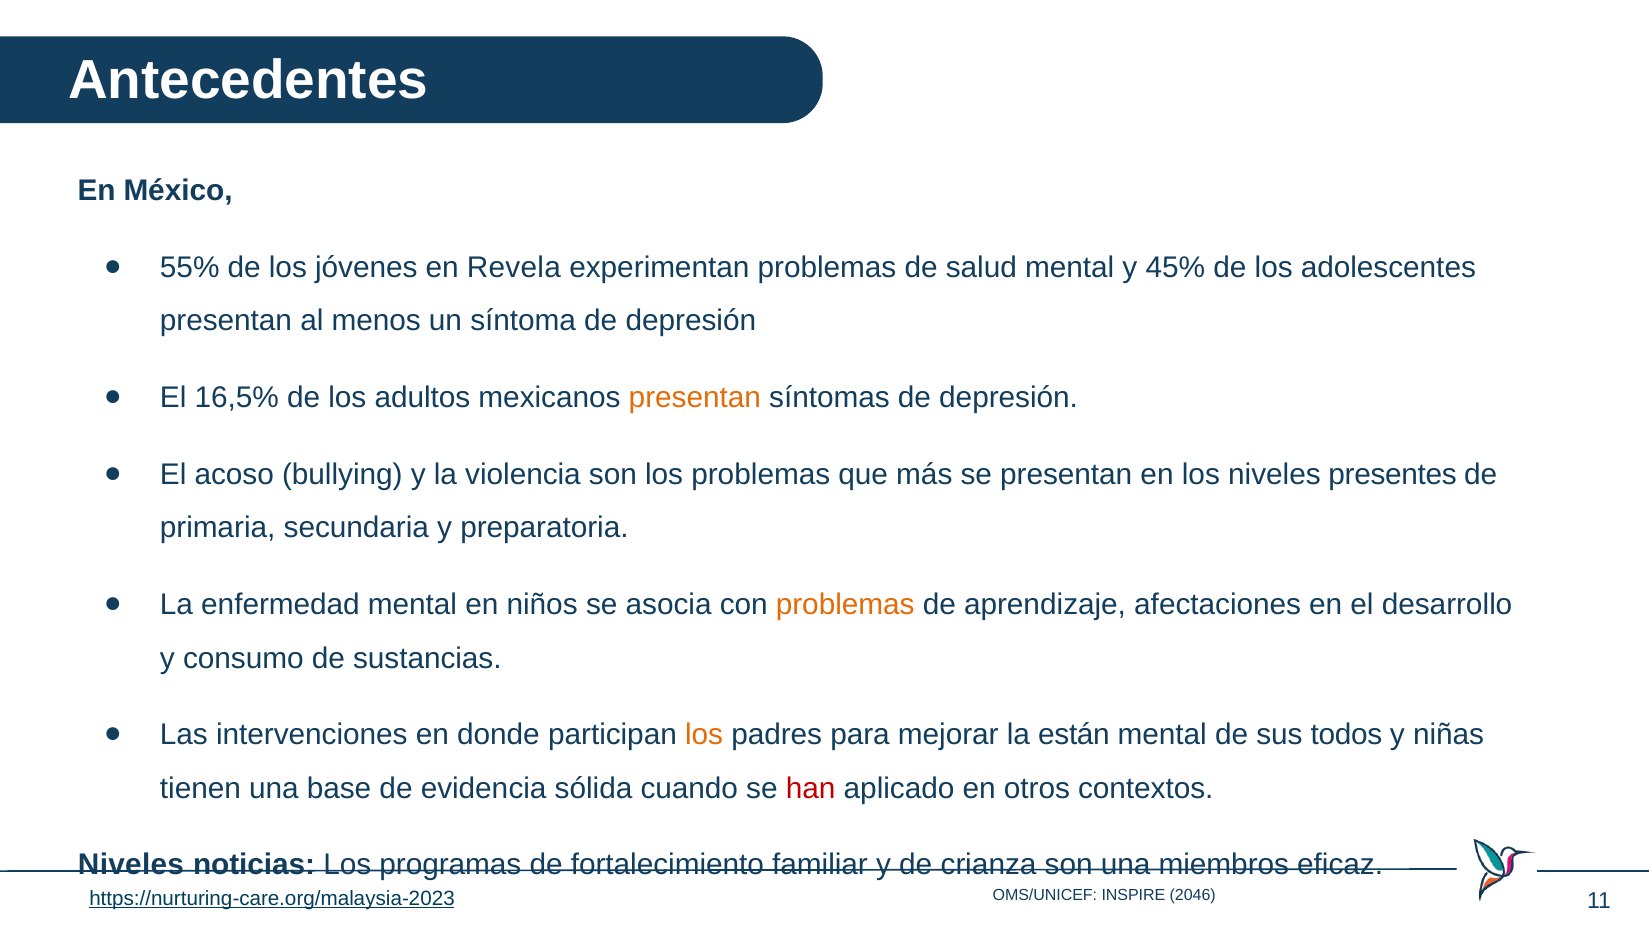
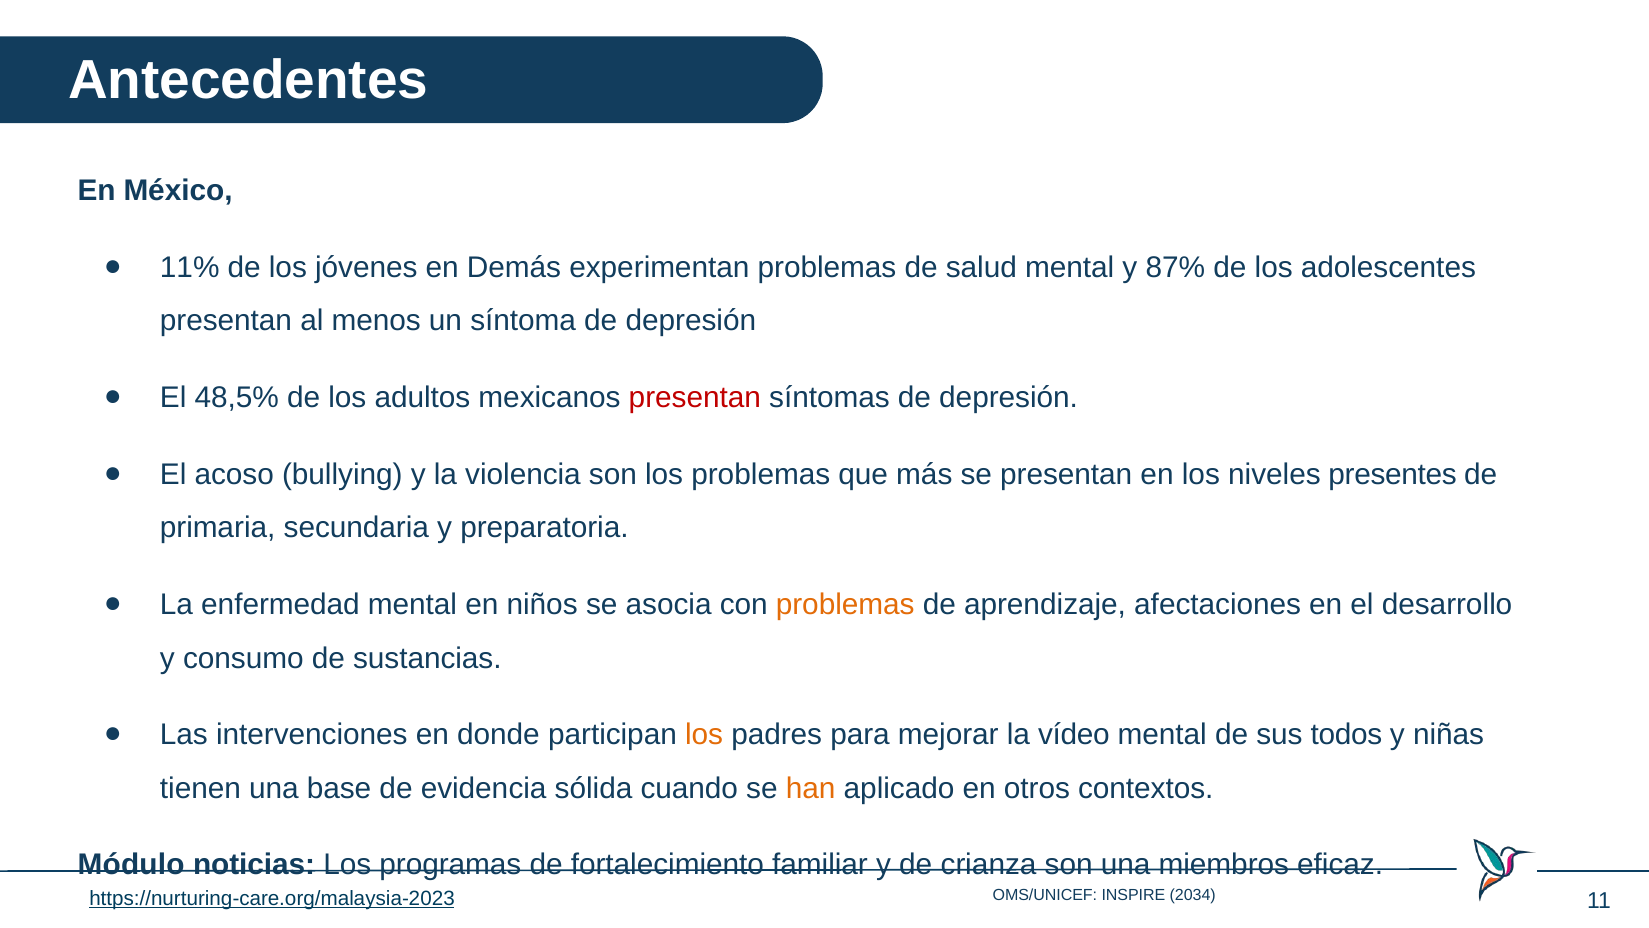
55%: 55% -> 11%
Revela: Revela -> Demás
45%: 45% -> 87%
16,5%: 16,5% -> 48,5%
presentan at (695, 398) colour: orange -> red
están: están -> vídeo
han colour: red -> orange
Niveles at (131, 865): Niveles -> Módulo
2046: 2046 -> 2034
